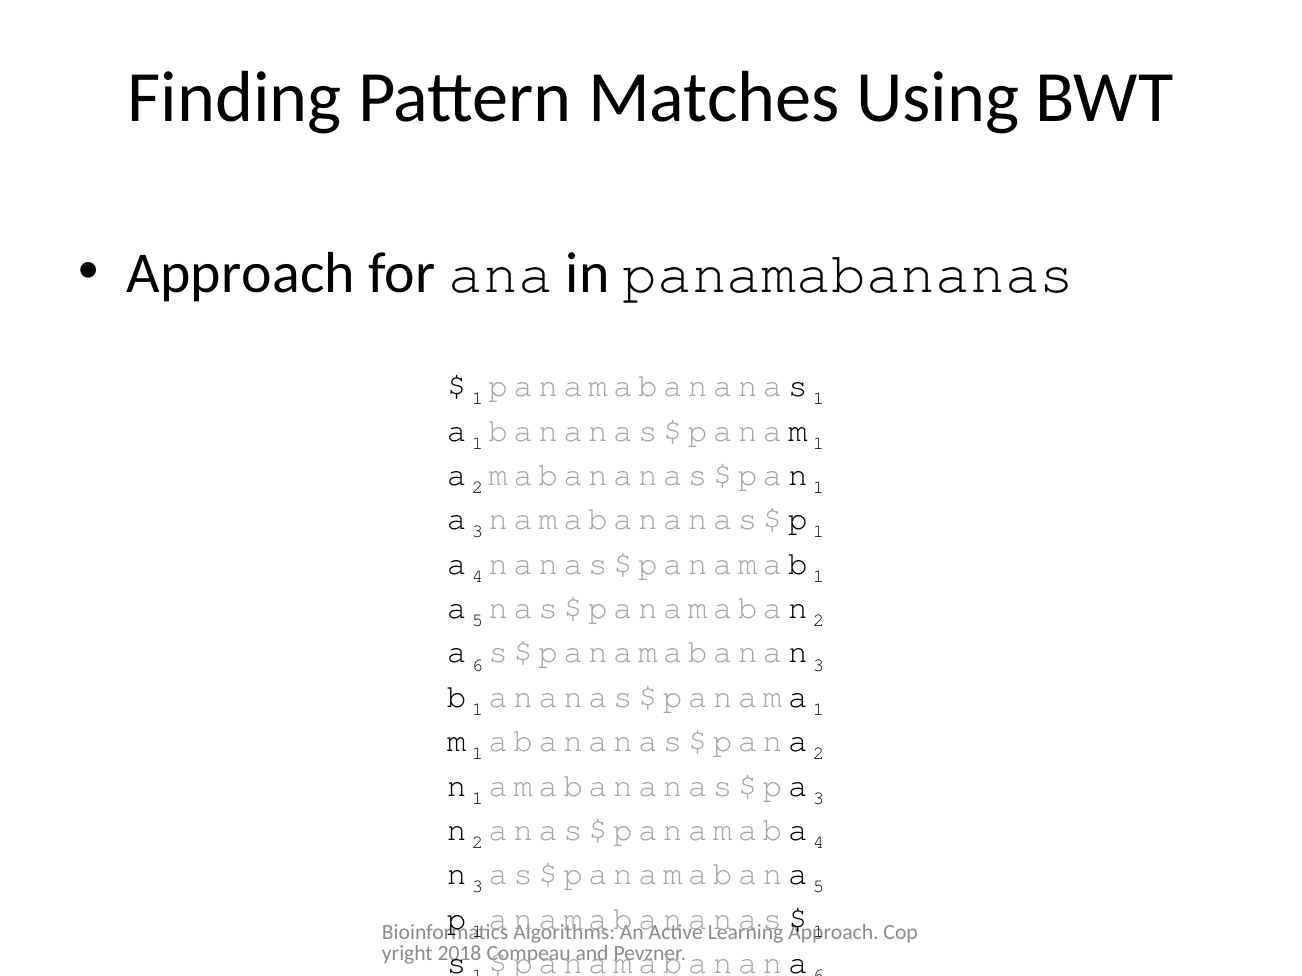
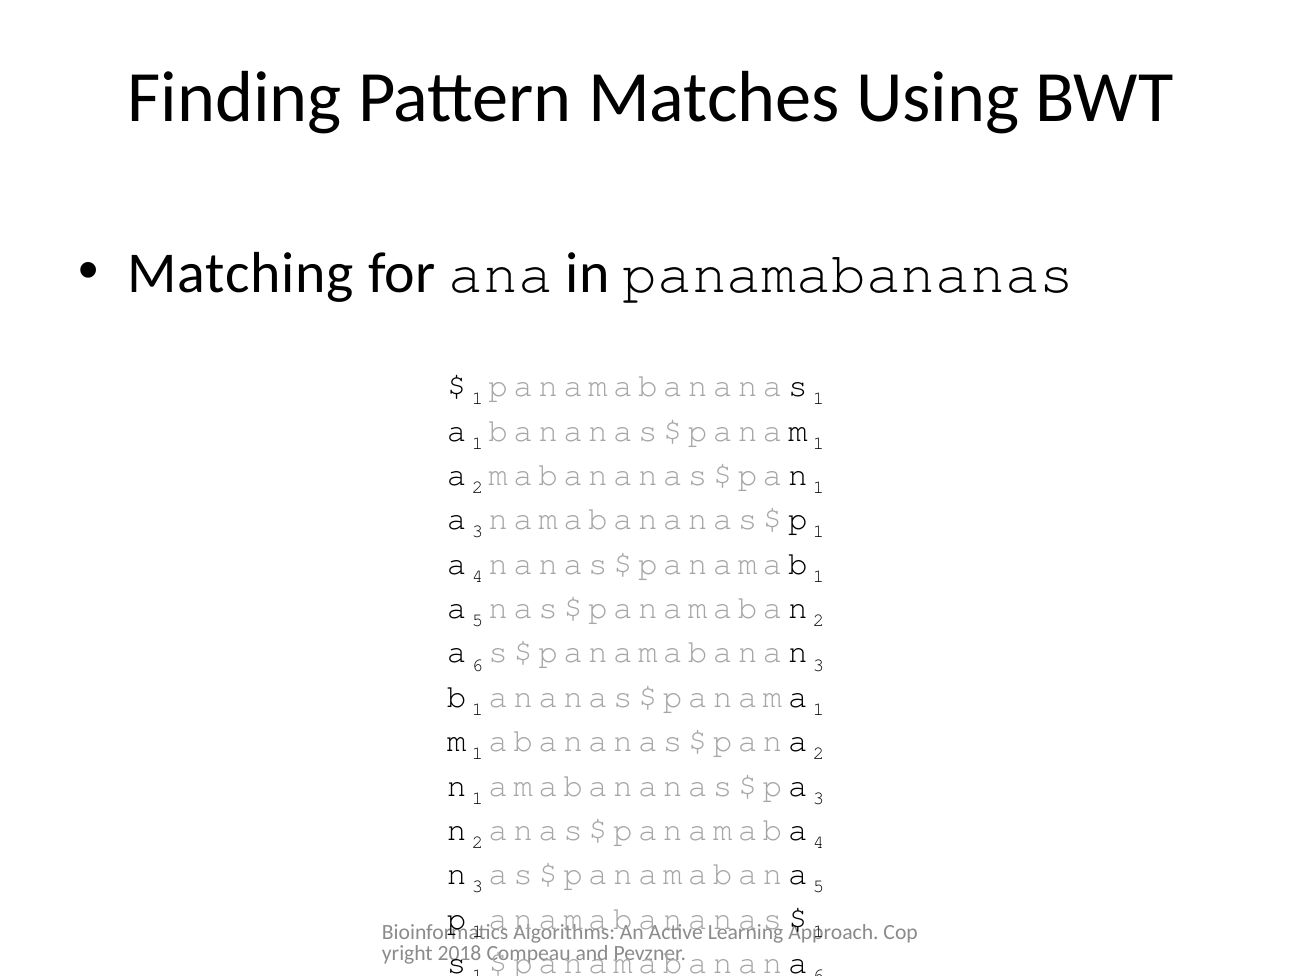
Approach at (241, 273): Approach -> Matching
